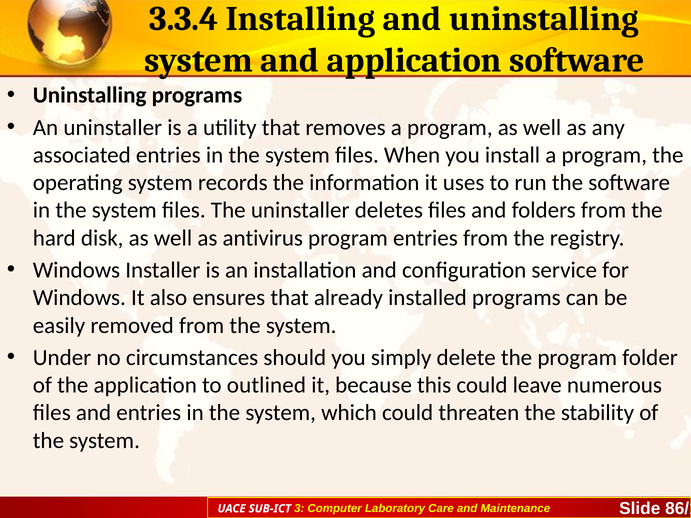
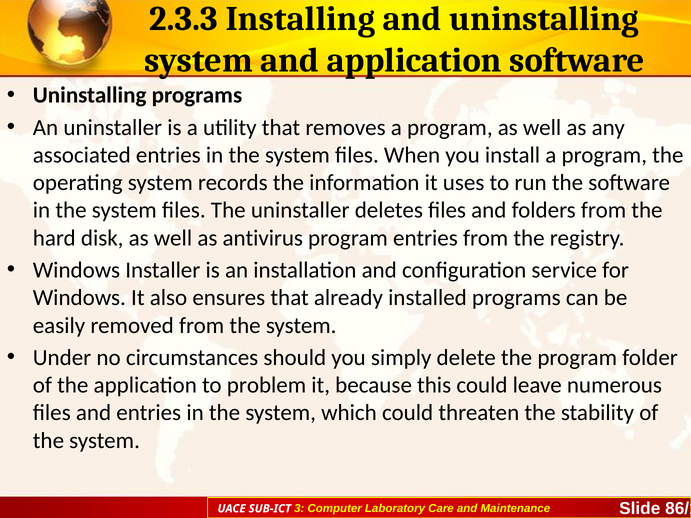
3.3.4: 3.3.4 -> 2.3.3
outlined: outlined -> problem
